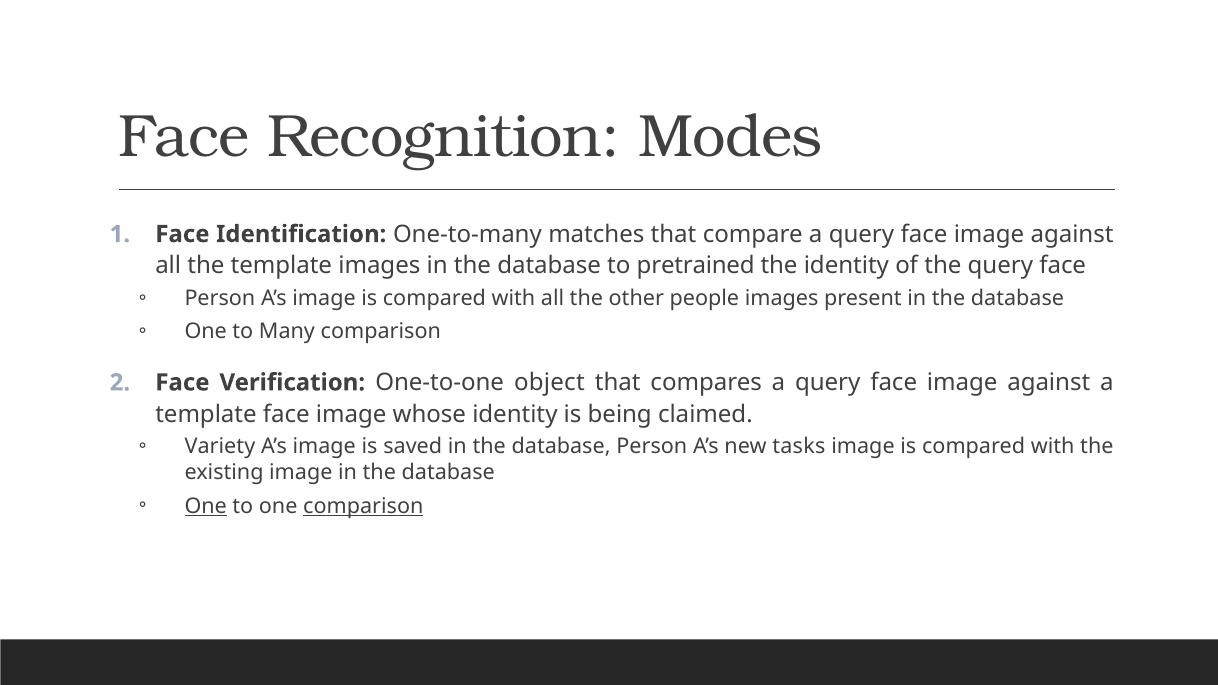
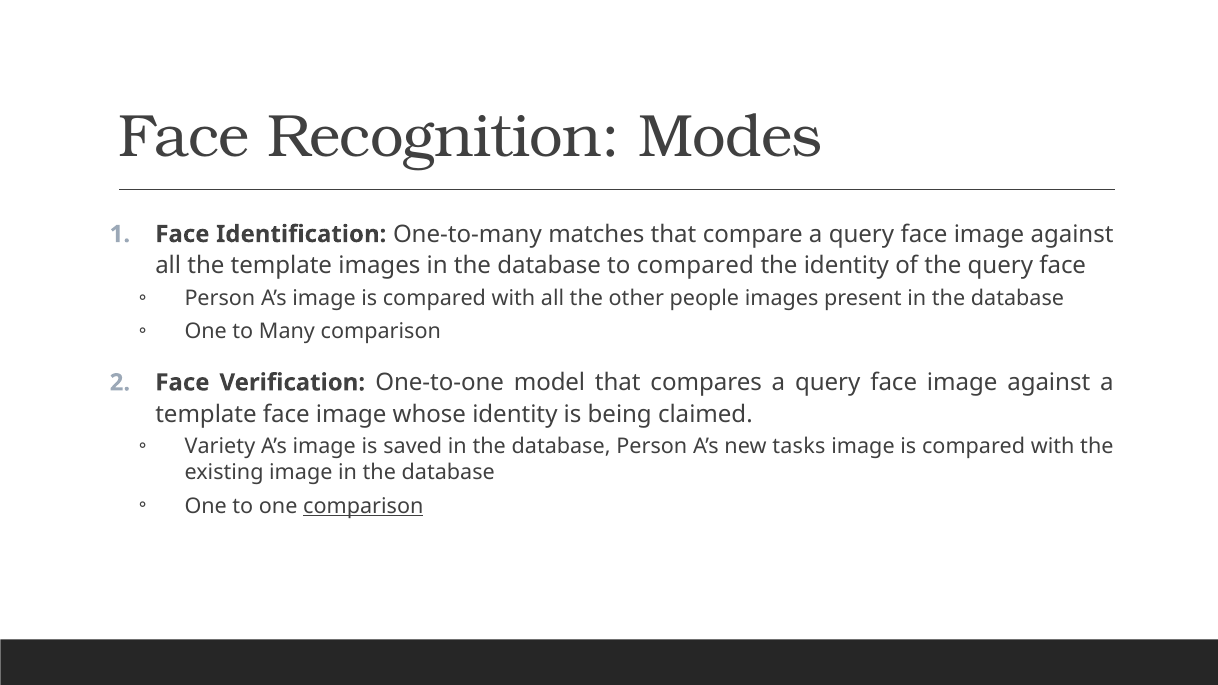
to pretrained: pretrained -> compared
object: object -> model
One at (206, 506) underline: present -> none
